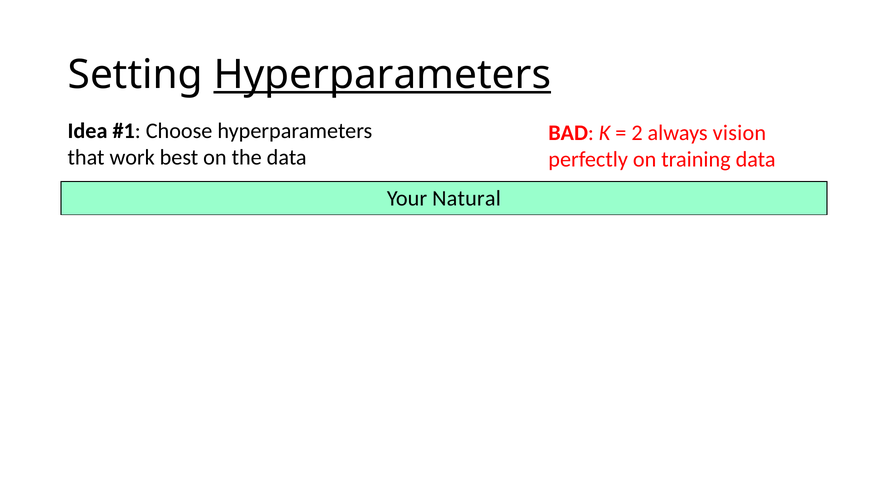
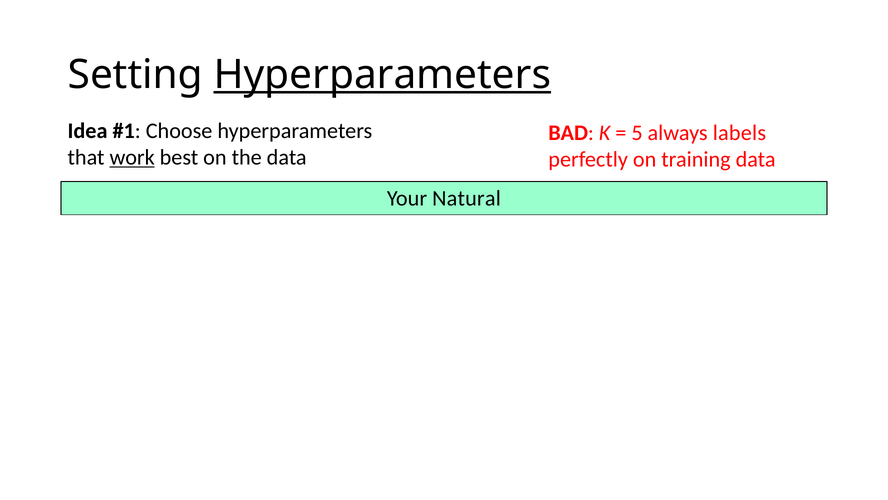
2: 2 -> 5
vision: vision -> labels
work underline: none -> present
